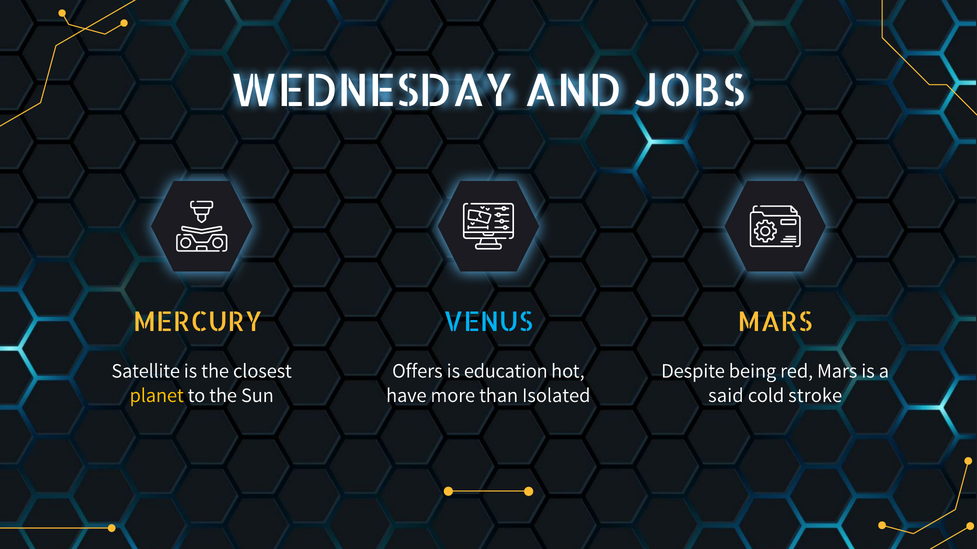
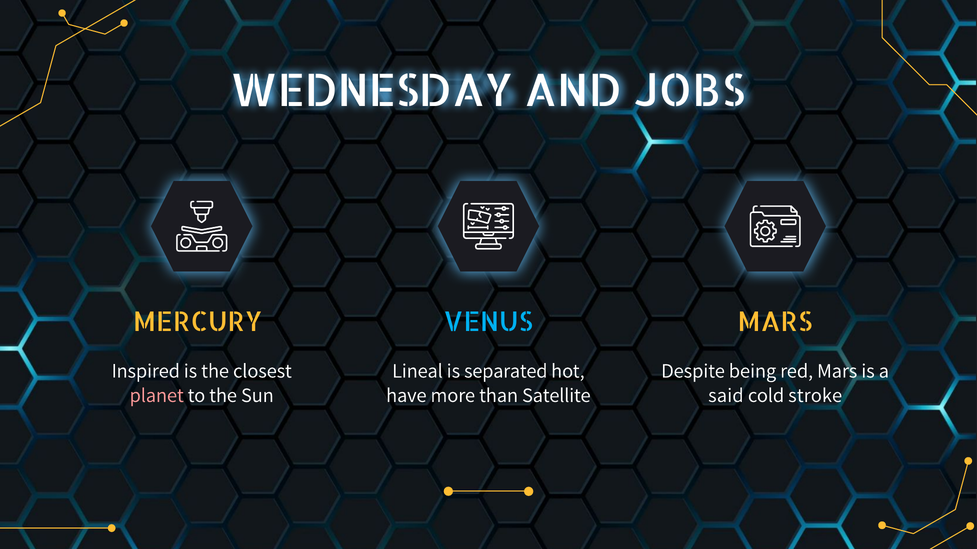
Satellite: Satellite -> Inspired
Offers: Offers -> Lineal
education: education -> separated
planet colour: yellow -> pink
Isolated: Isolated -> Satellite
